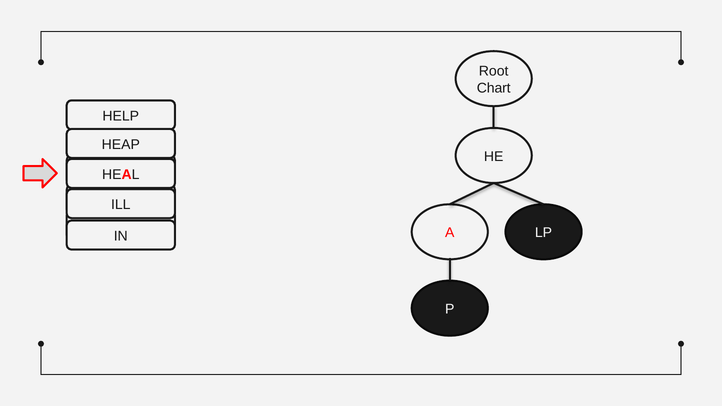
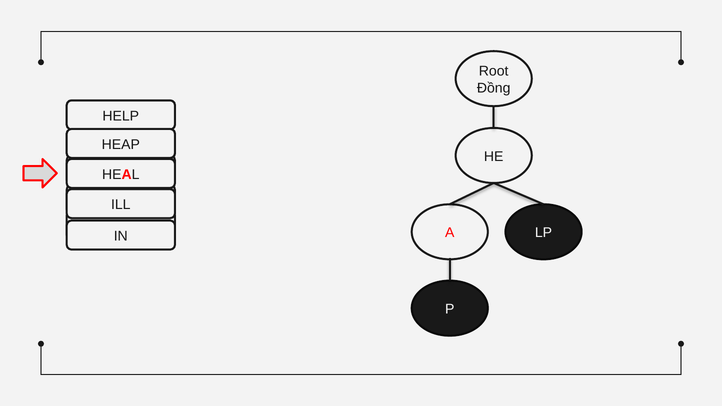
Chart: Chart -> Đồng
